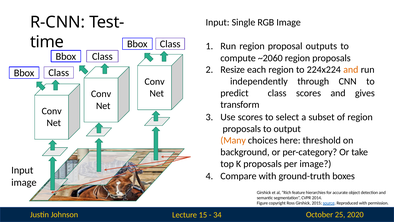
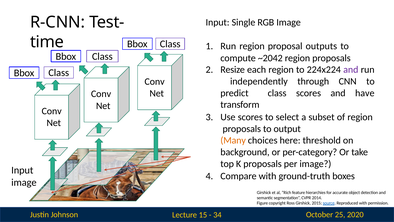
~2060: ~2060 -> ~2042
and at (351, 69) colour: orange -> purple
gives: gives -> have
